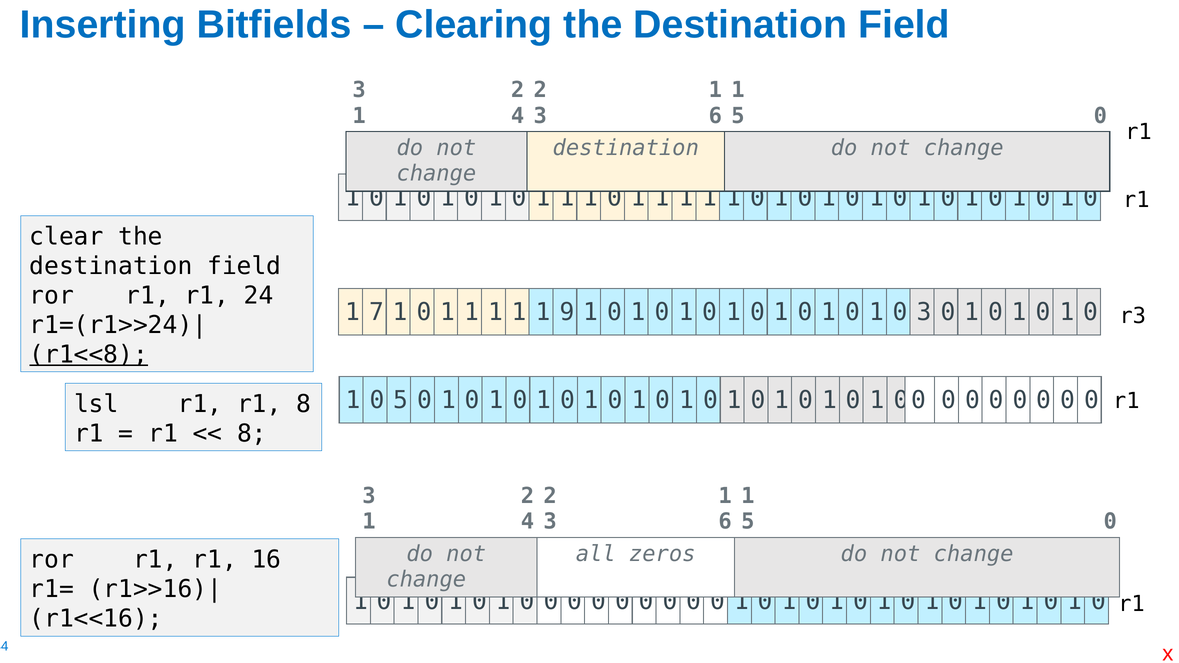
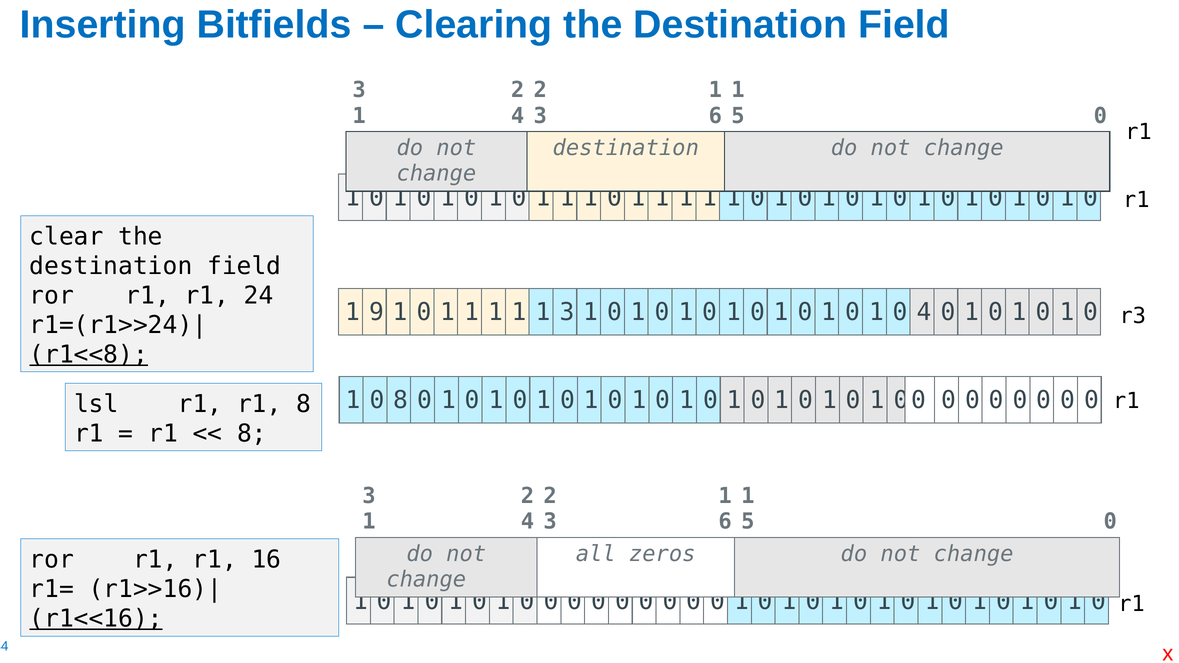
7: 7 -> 9
1 9: 9 -> 3
0 3: 3 -> 4
0 5: 5 -> 8
r1<<16 underline: none -> present
